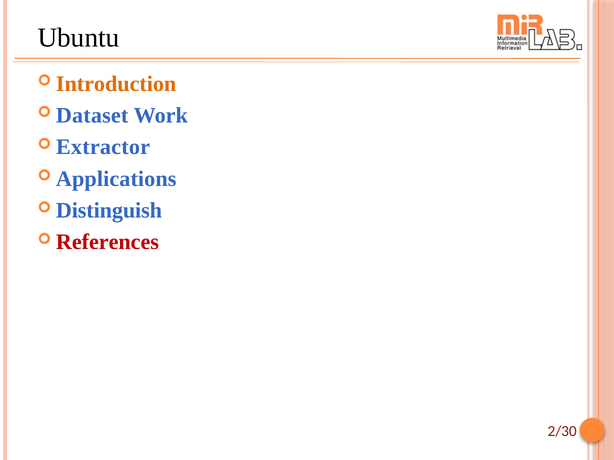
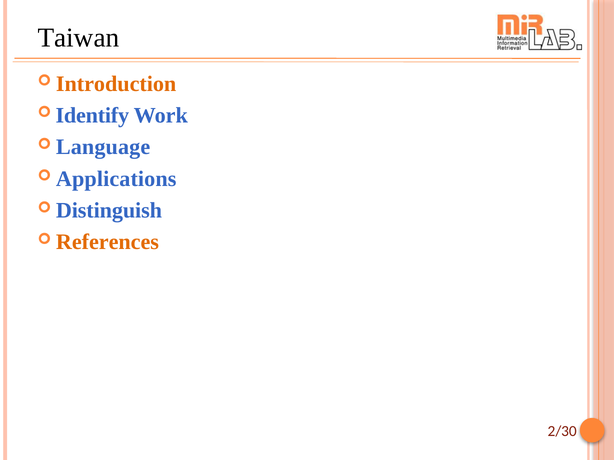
Ubuntu: Ubuntu -> Taiwan
Dataset: Dataset -> Identify
Extractor: Extractor -> Language
References colour: red -> orange
